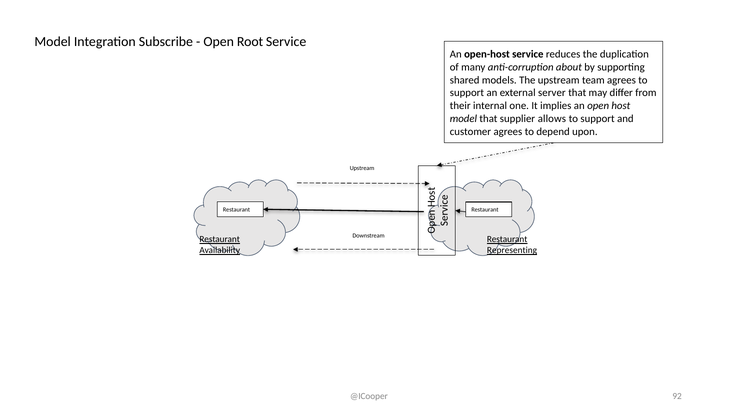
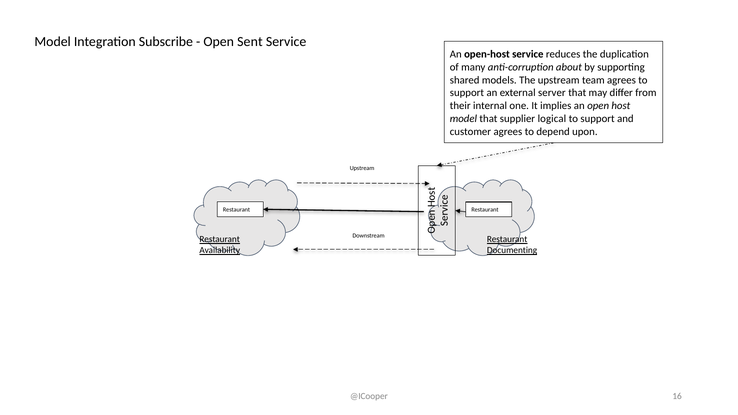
Root: Root -> Sent
allows: allows -> logical
Representing: Representing -> Documenting
92: 92 -> 16
